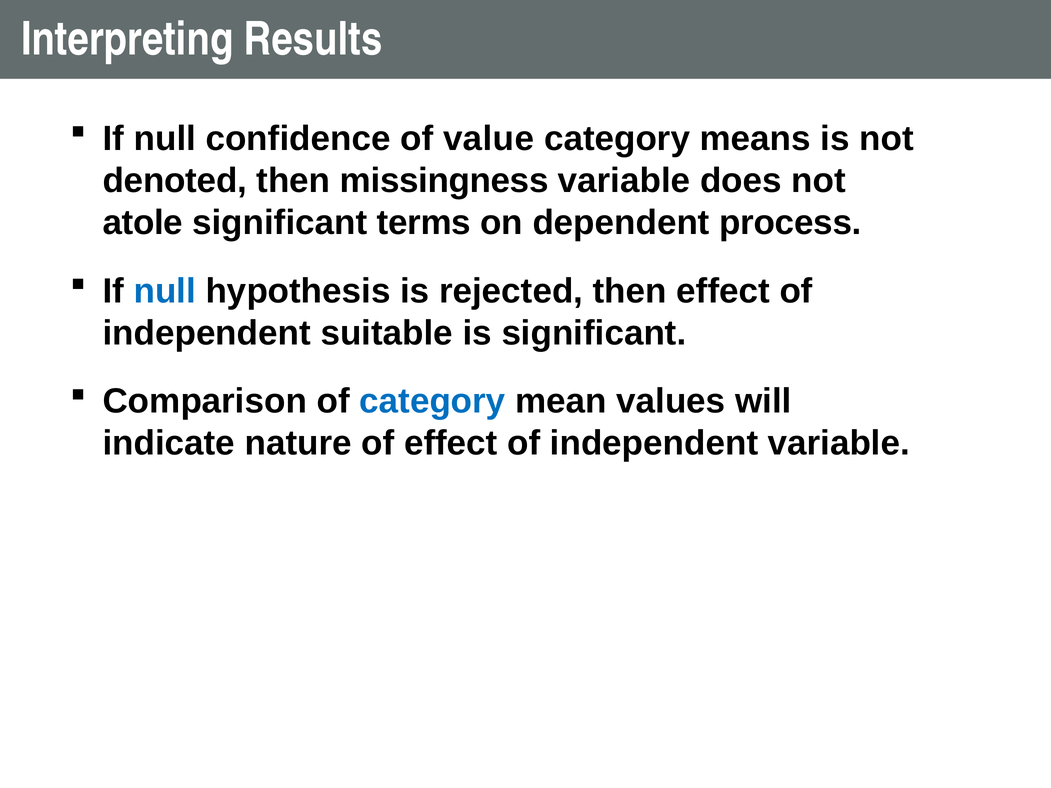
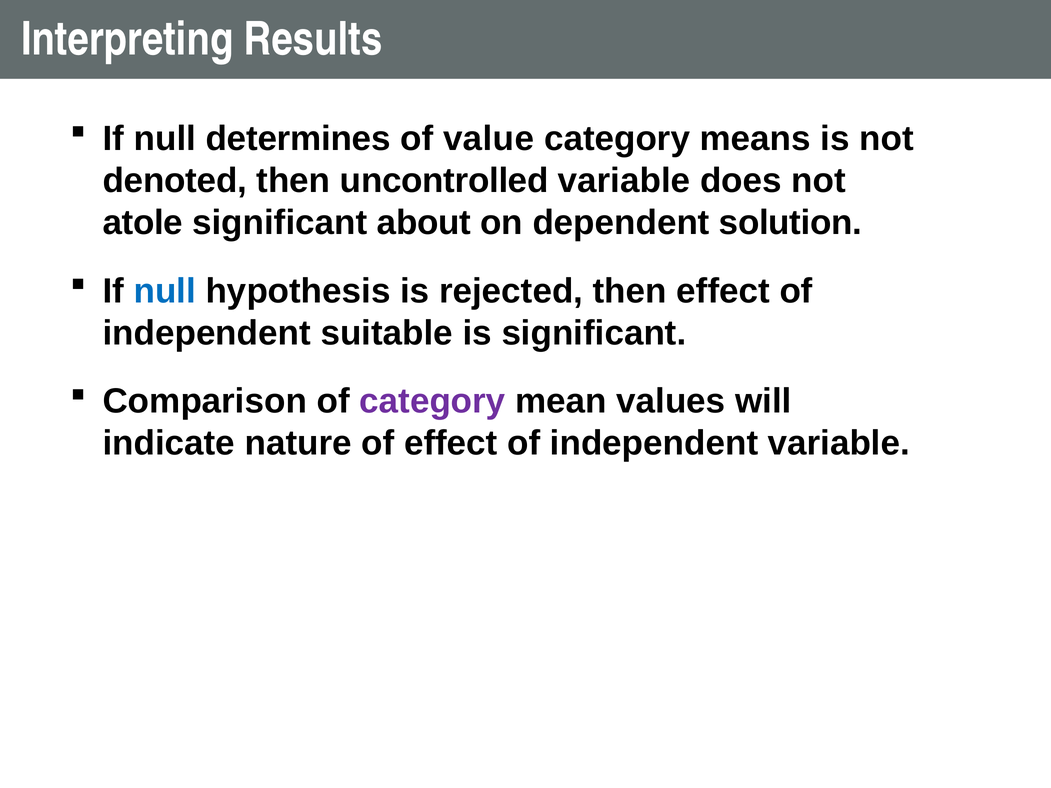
confidence: confidence -> determines
missingness: missingness -> uncontrolled
terms: terms -> about
process: process -> solution
category at (432, 401) colour: blue -> purple
